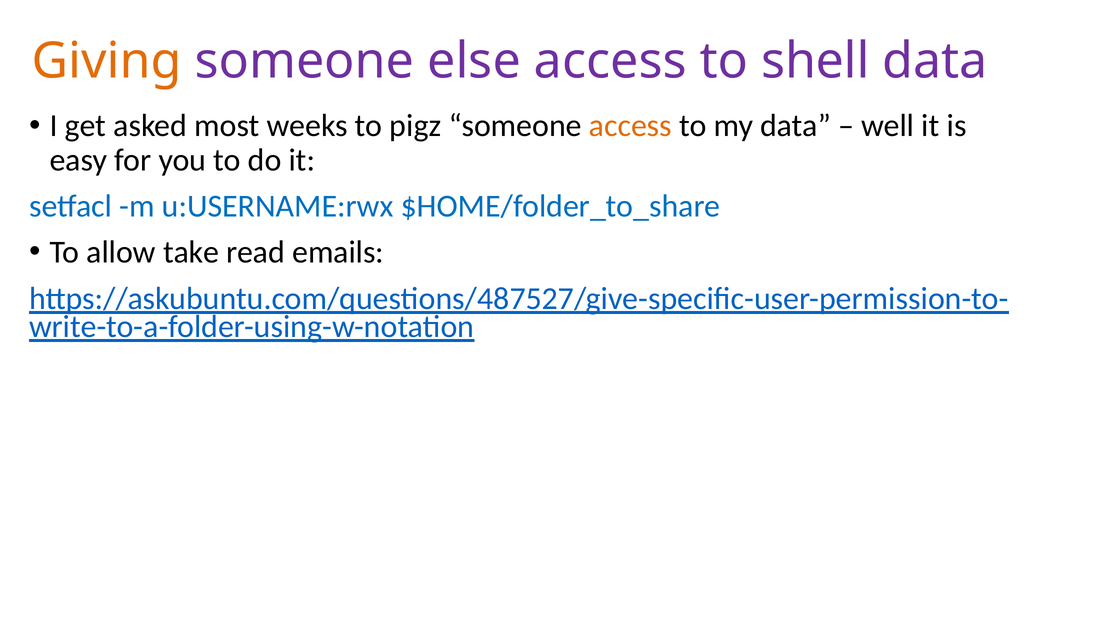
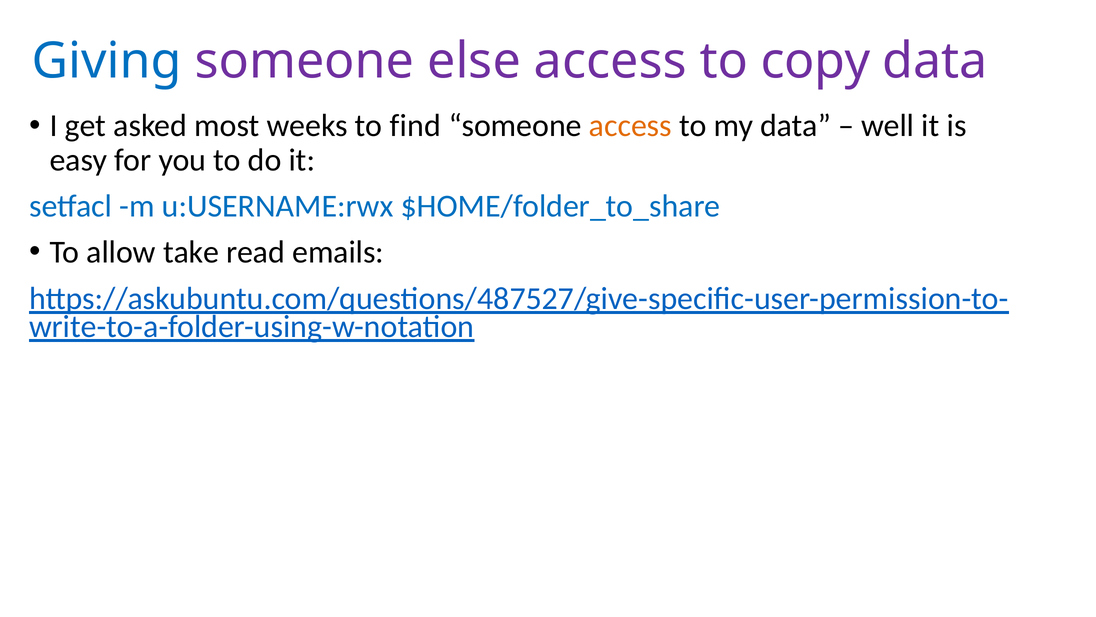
Giving colour: orange -> blue
shell: shell -> copy
pigz: pigz -> find
